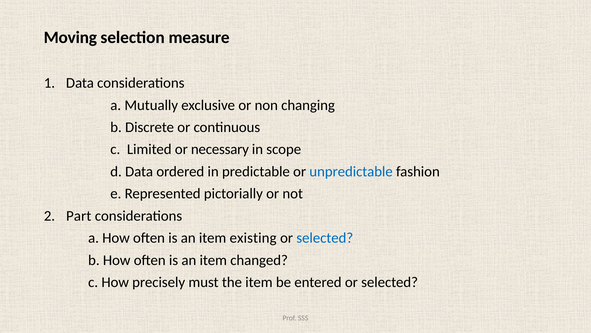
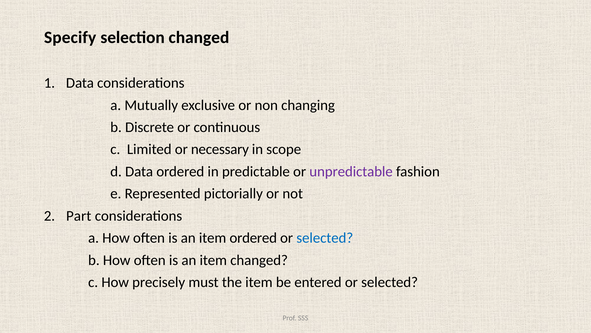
Moving: Moving -> Specify
selection measure: measure -> changed
unpredictable colour: blue -> purple
item existing: existing -> ordered
